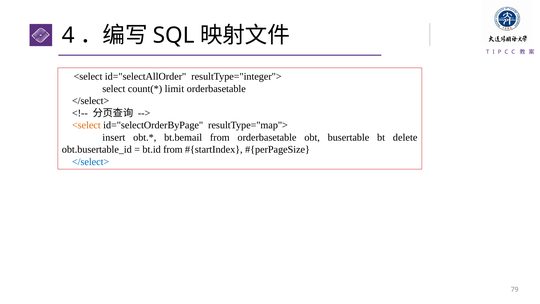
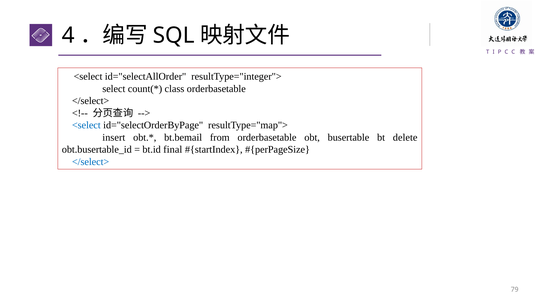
limit: limit -> class
<select at (86, 125) colour: orange -> blue
bt.id from: from -> final
